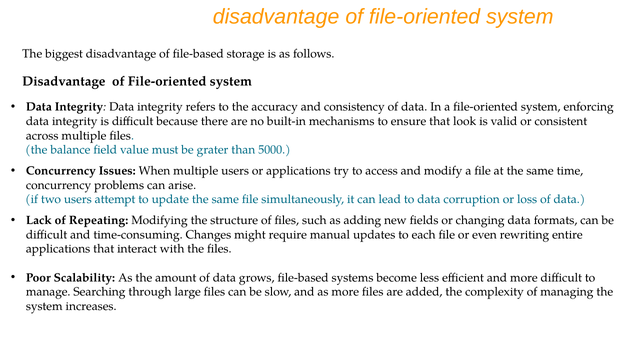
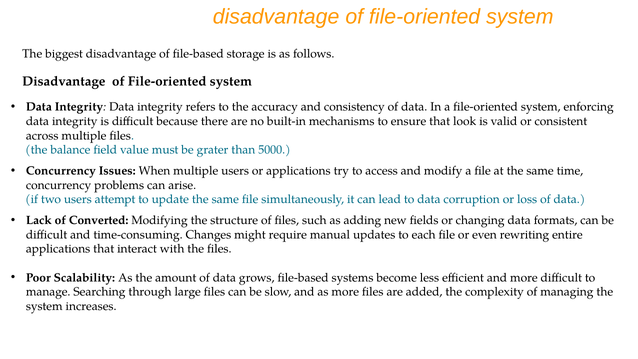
Repeating: Repeating -> Converted
